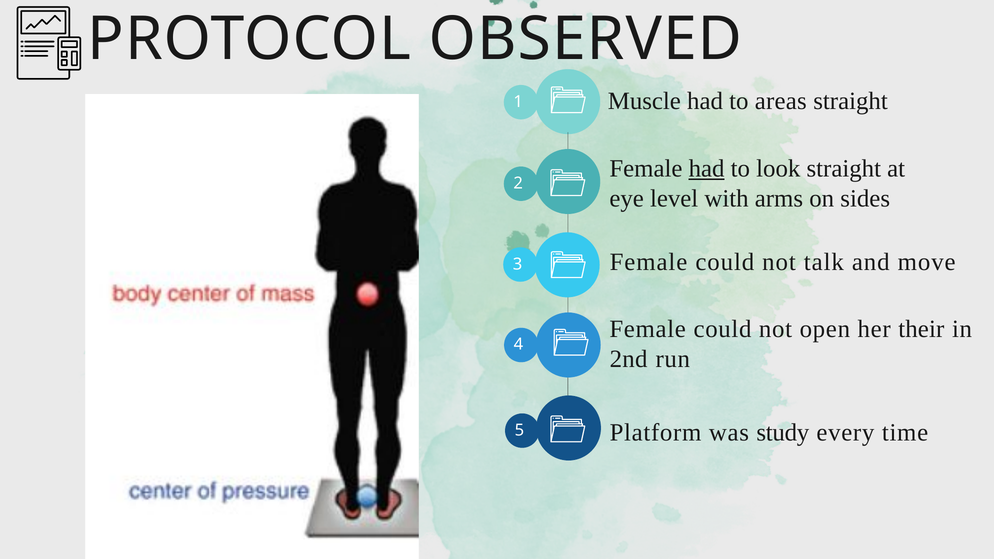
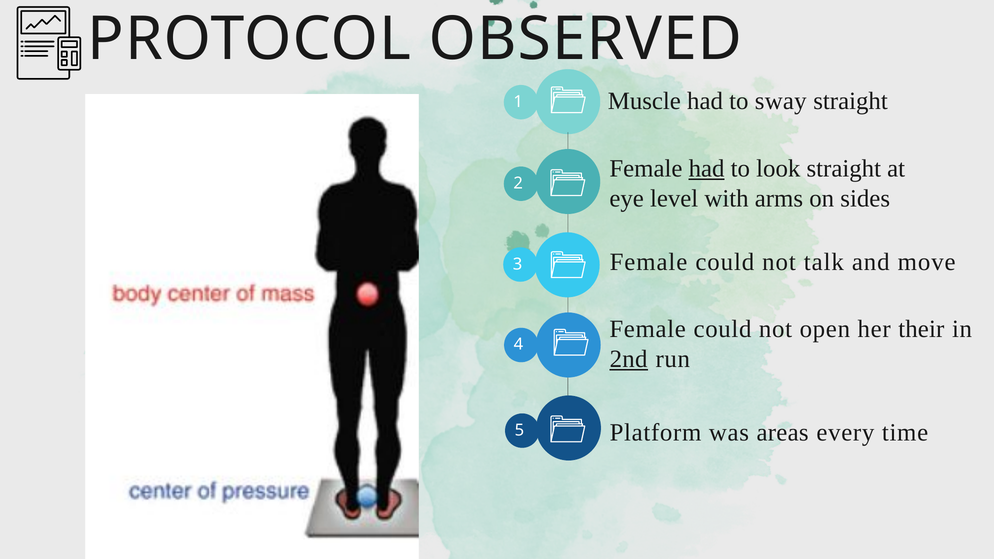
areas: areas -> sway
2nd underline: none -> present
study: study -> areas
